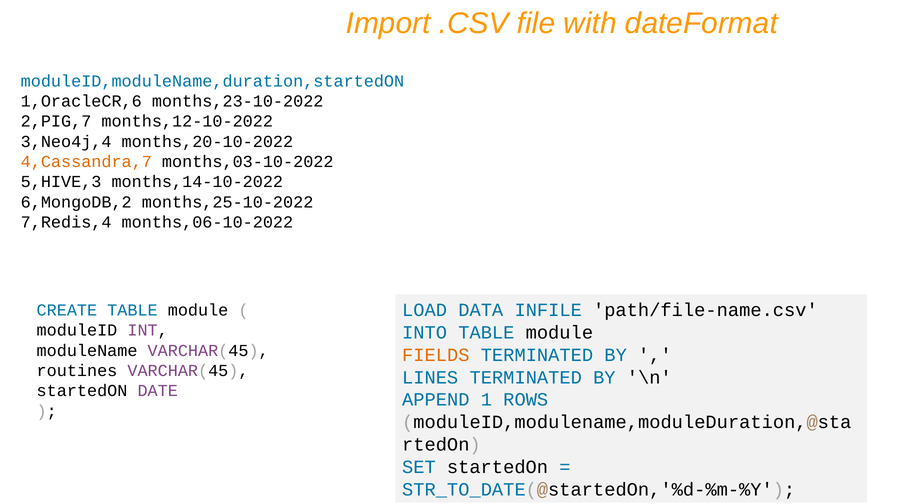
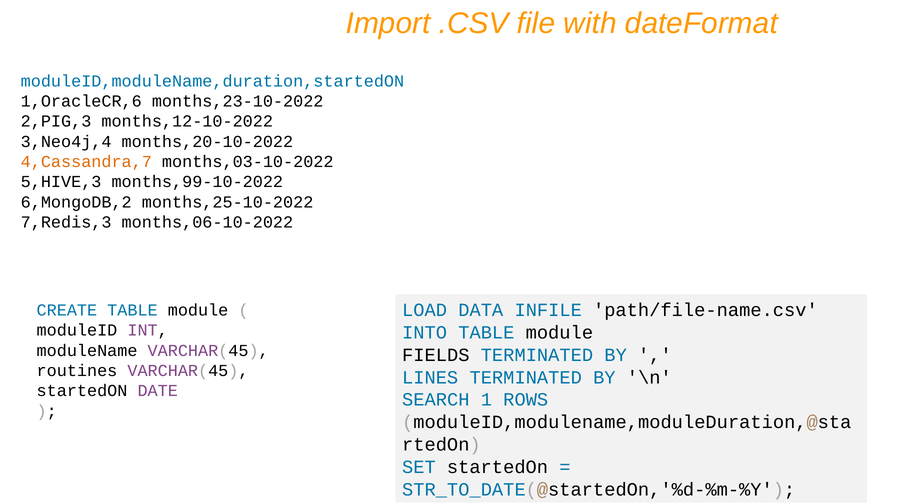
2,PIG,7: 2,PIG,7 -> 2,PIG,3
months,14-10-2022: months,14-10-2022 -> months,99-10-2022
7,Redis,4: 7,Redis,4 -> 7,Redis,3
FIELDS colour: orange -> black
APPEND: APPEND -> SEARCH
